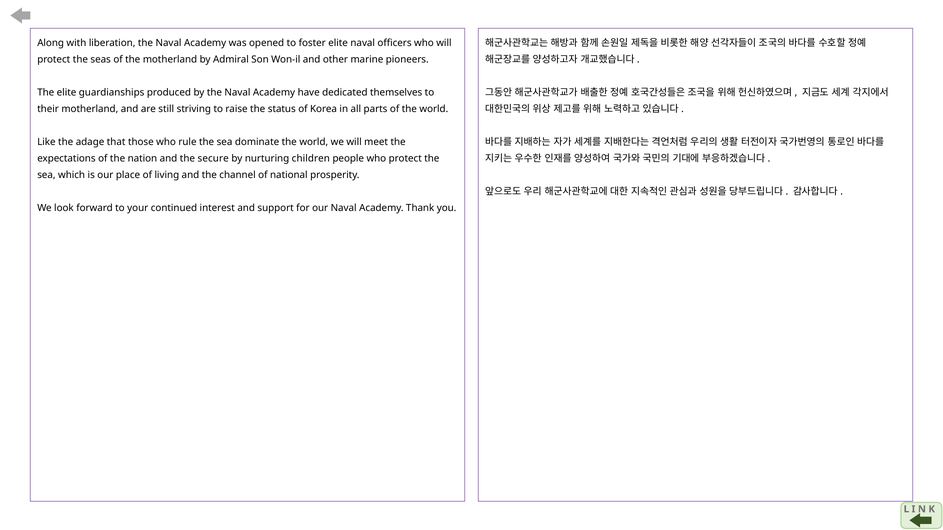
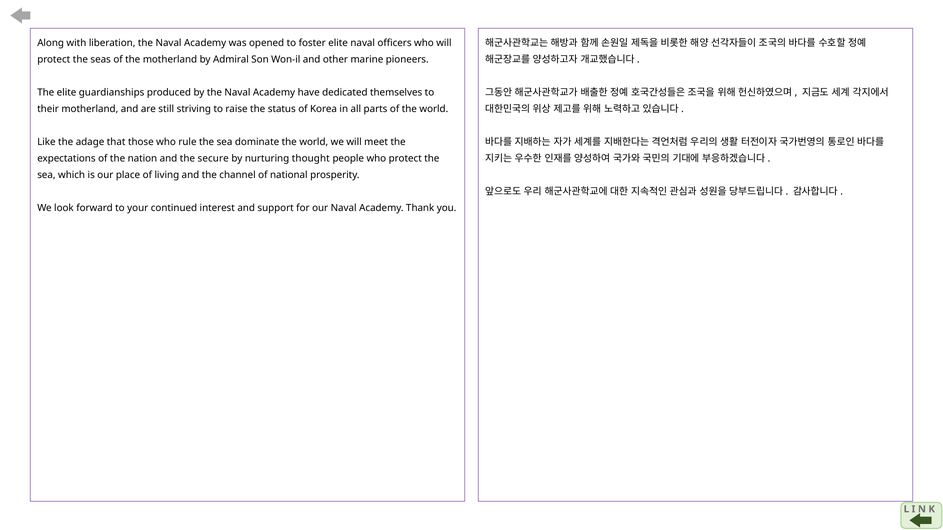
children: children -> thought
